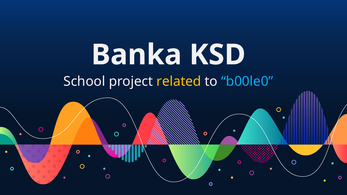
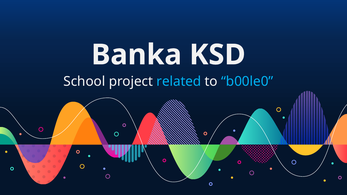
related colour: yellow -> light blue
